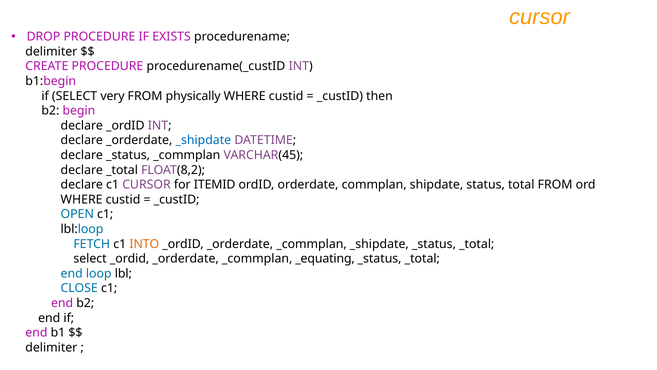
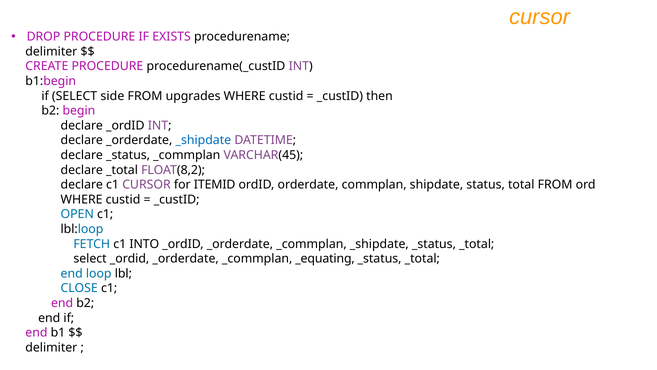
very: very -> side
physically: physically -> upgrades
INTO colour: orange -> black
